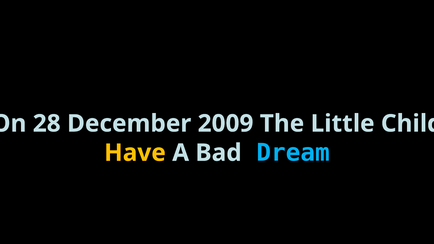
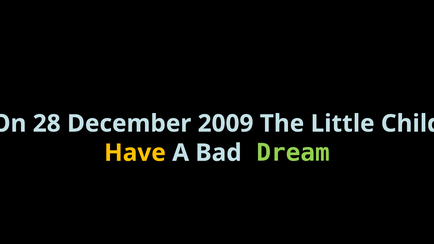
Dream colour: light blue -> light green
